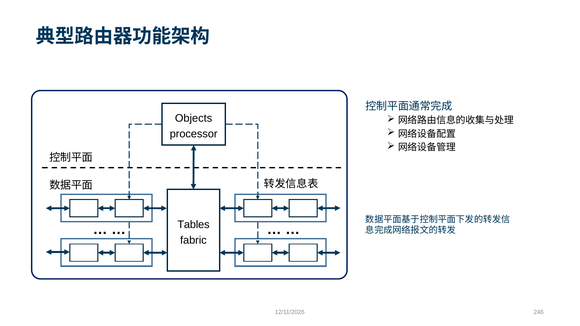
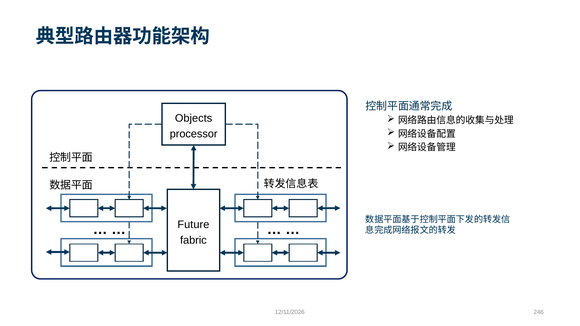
Tables: Tables -> Future
